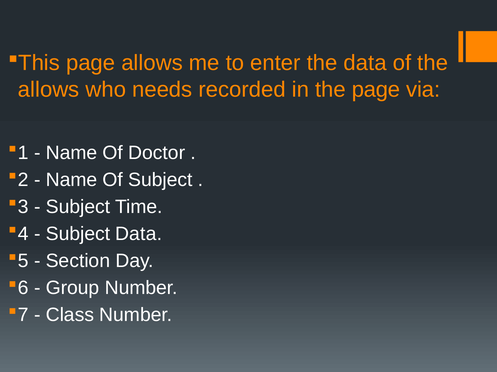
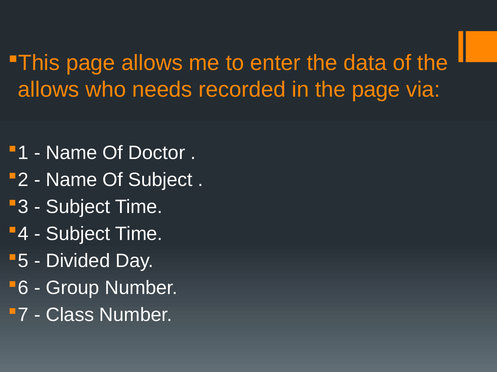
Data at (139, 234): Data -> Time
Section: Section -> Divided
